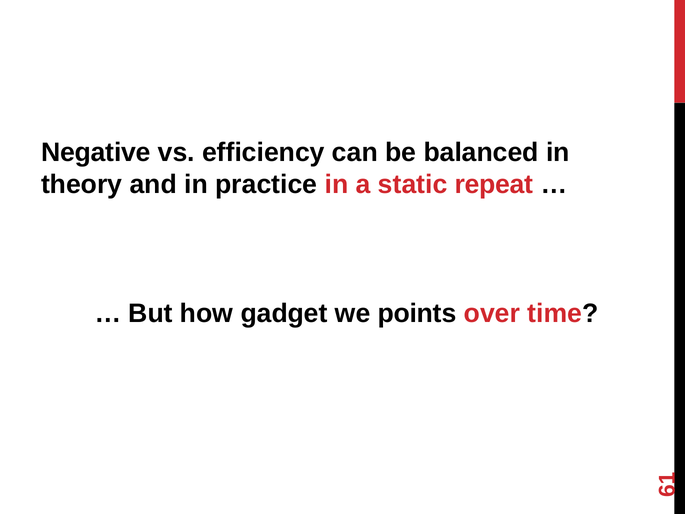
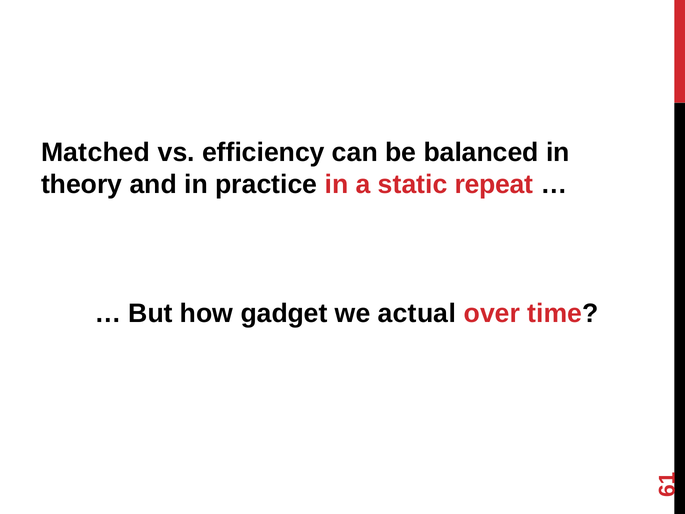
Negative: Negative -> Matched
points: points -> actual
